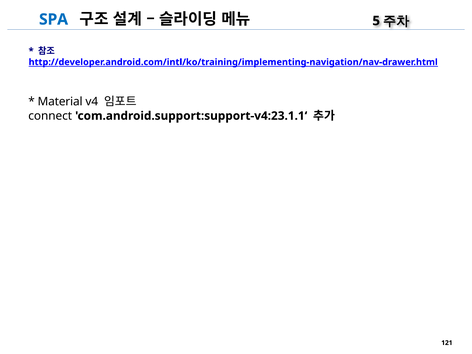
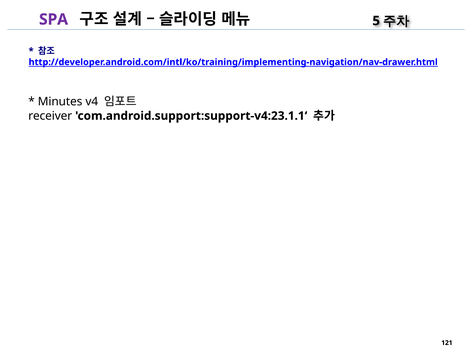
SPA colour: blue -> purple
Material: Material -> Minutes
connect: connect -> receiver
